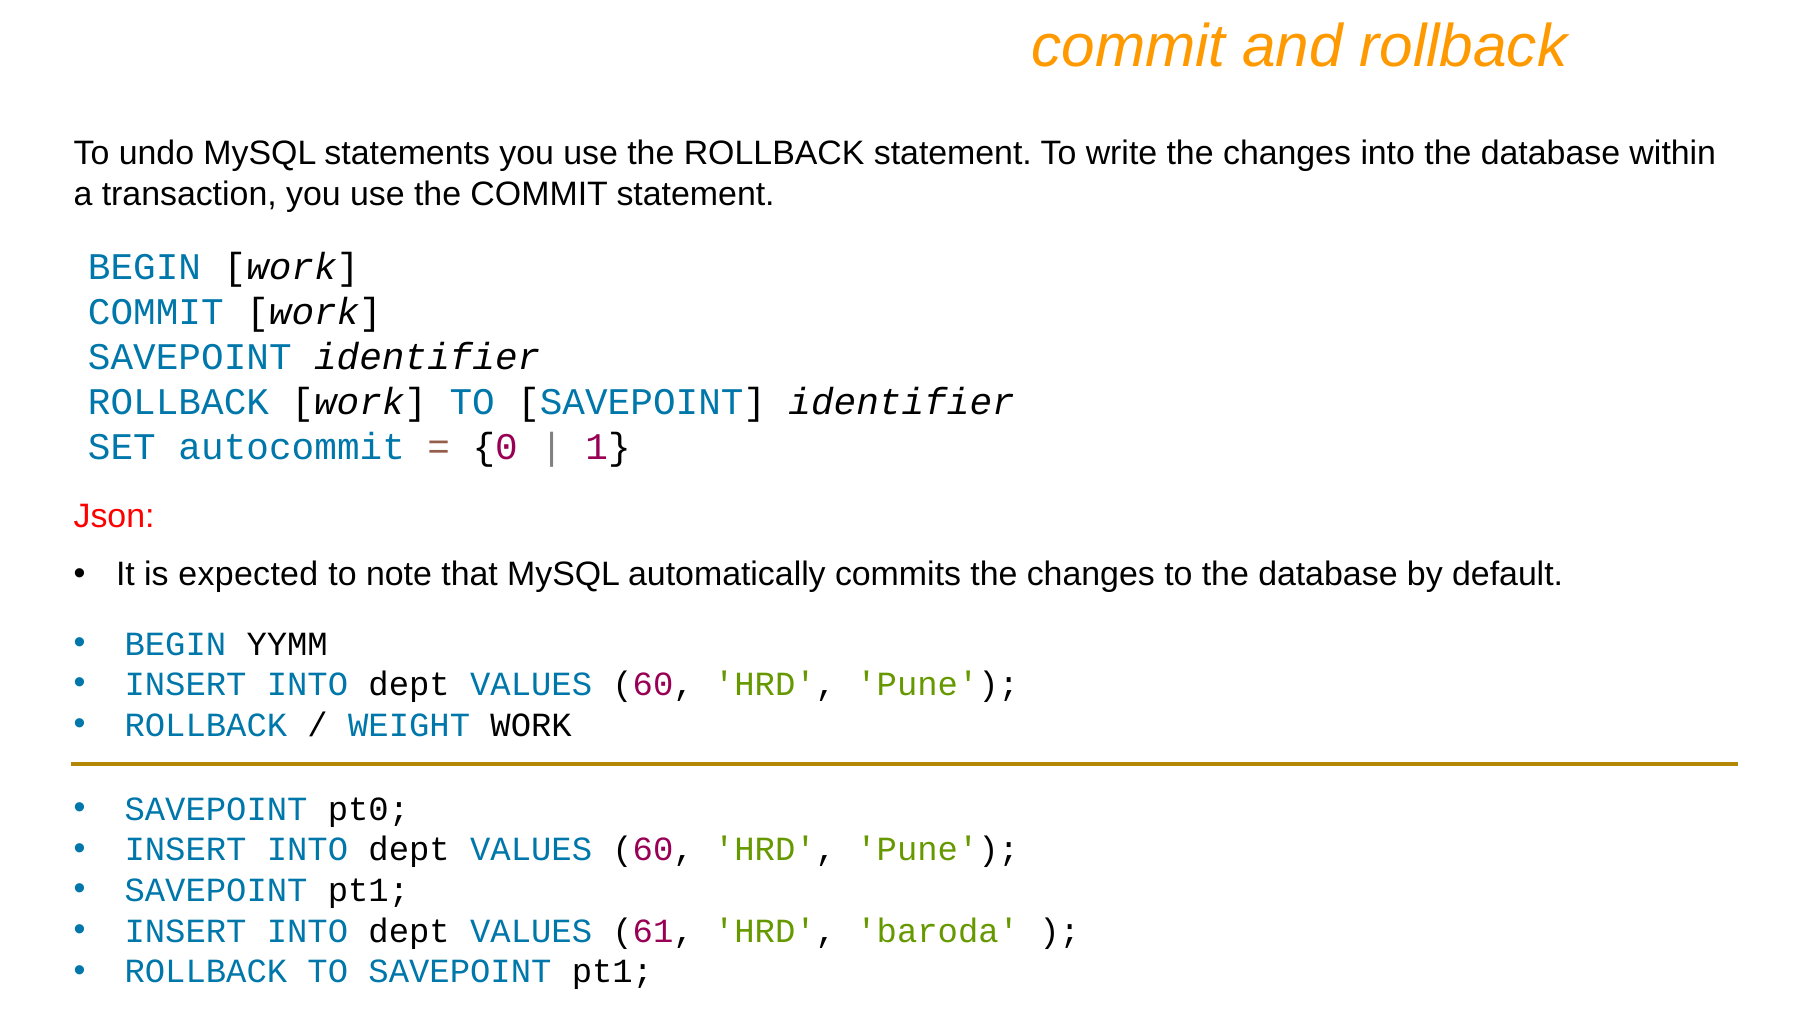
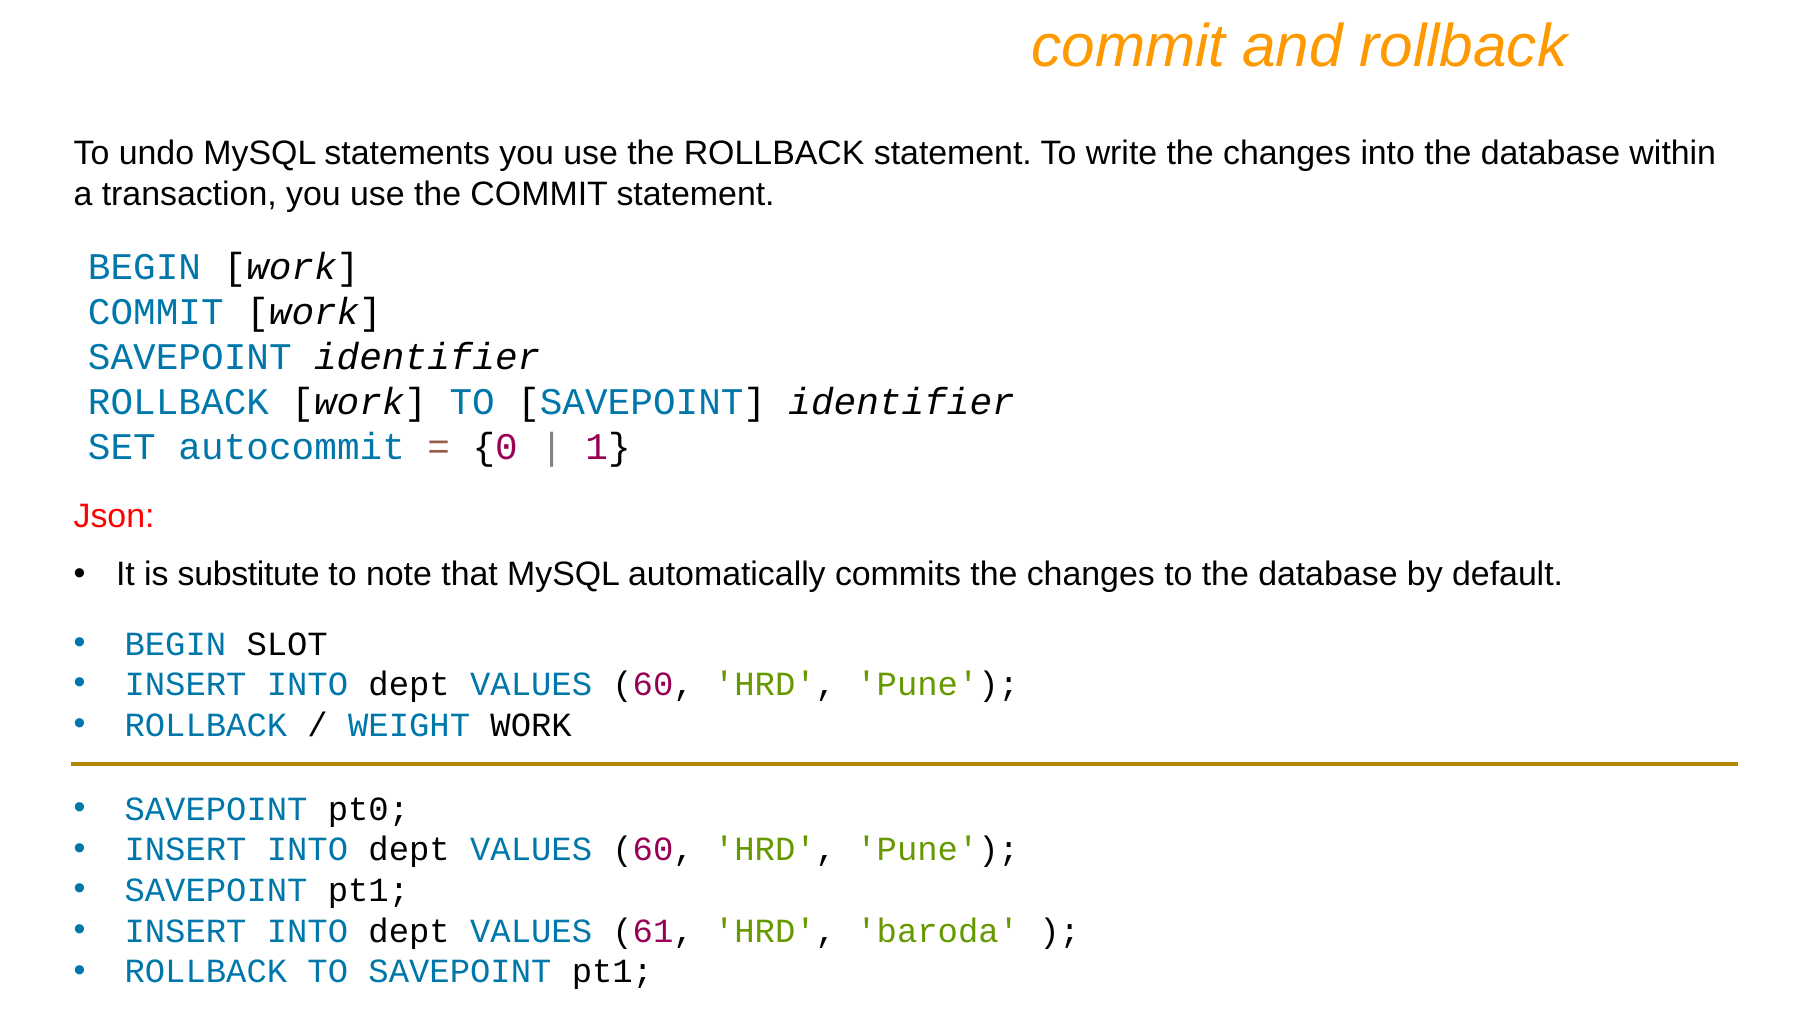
expected: expected -> substitute
YYMM: YYMM -> SLOT
